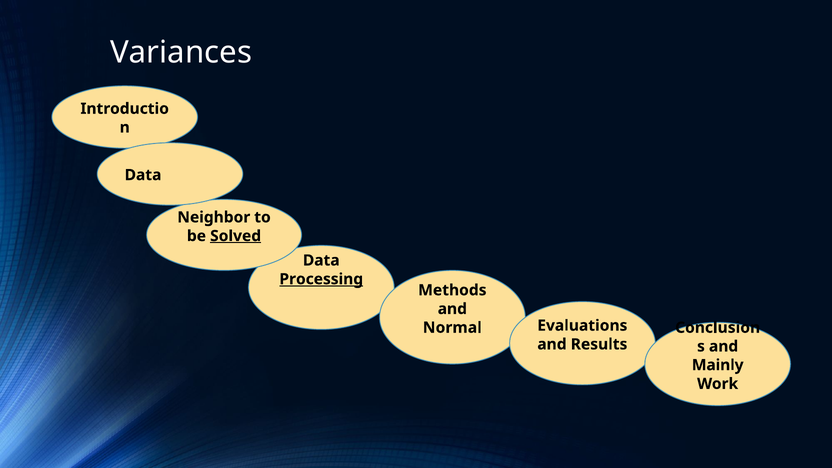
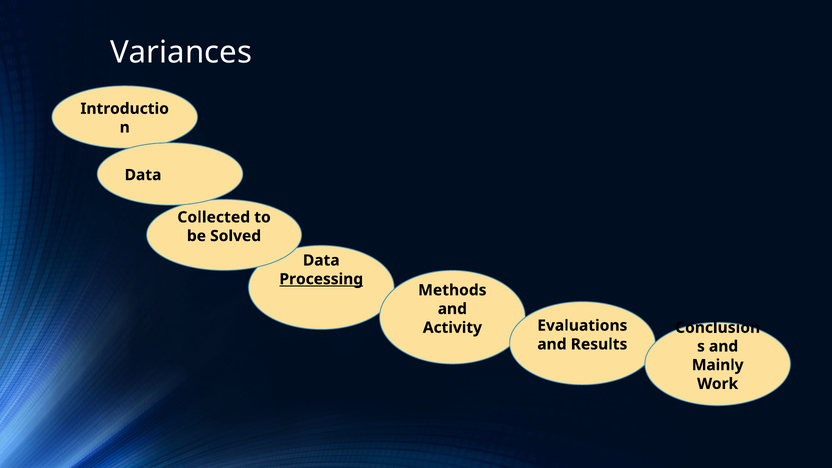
Neighbor: Neighbor -> Collected
Solved underline: present -> none
Normal: Normal -> Activity
